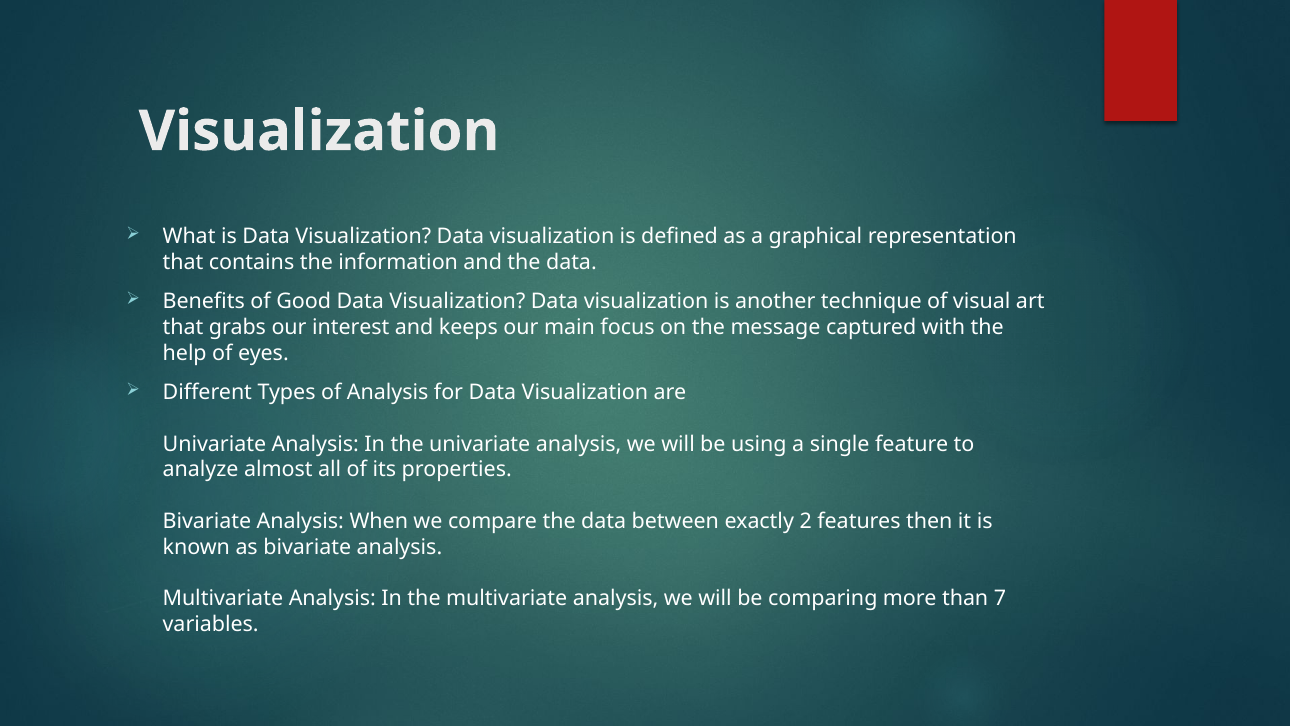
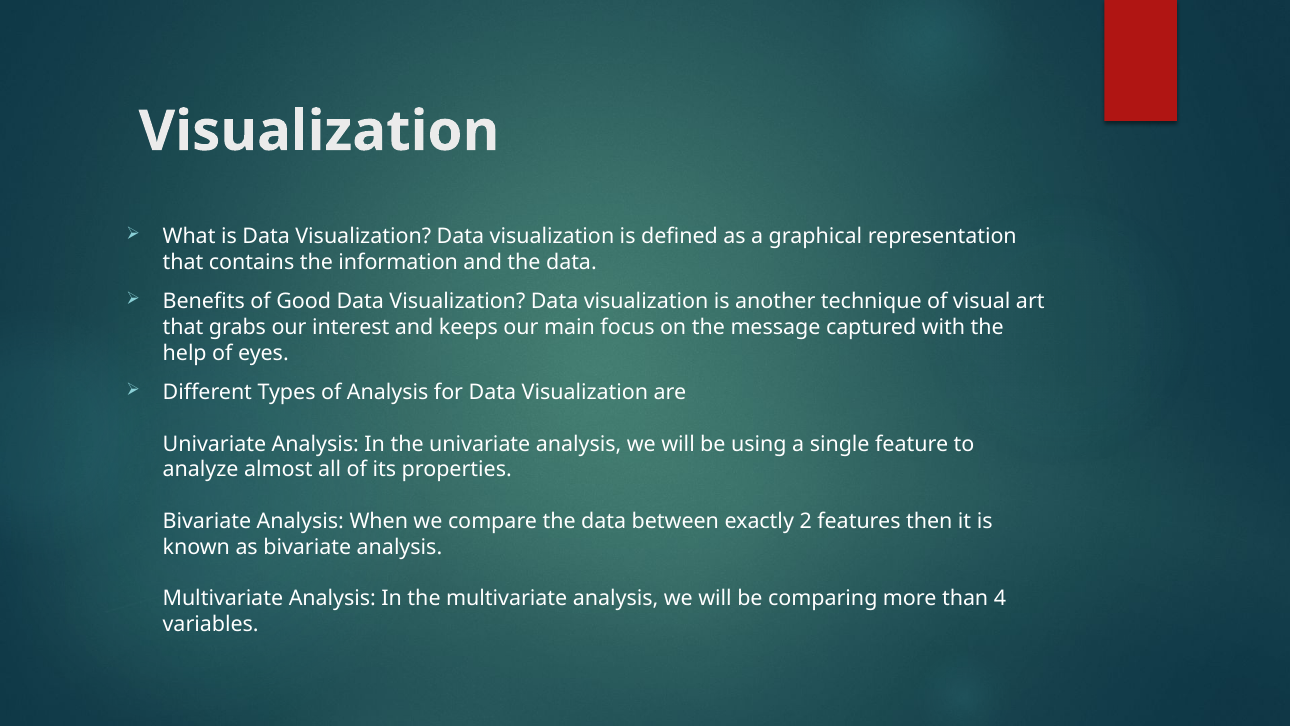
7: 7 -> 4
